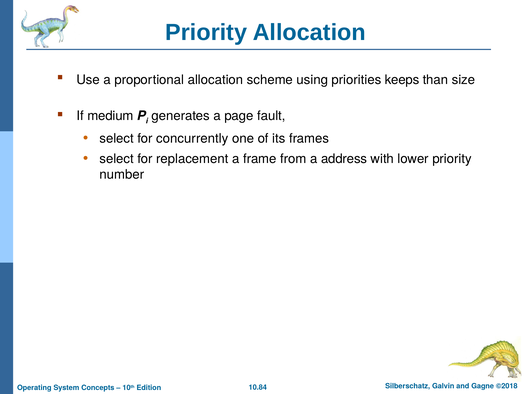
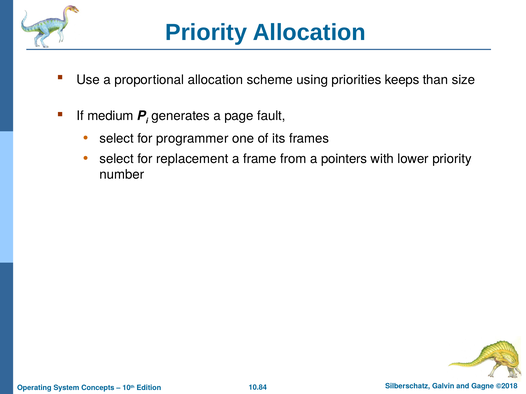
concurrently: concurrently -> programmer
address: address -> pointers
